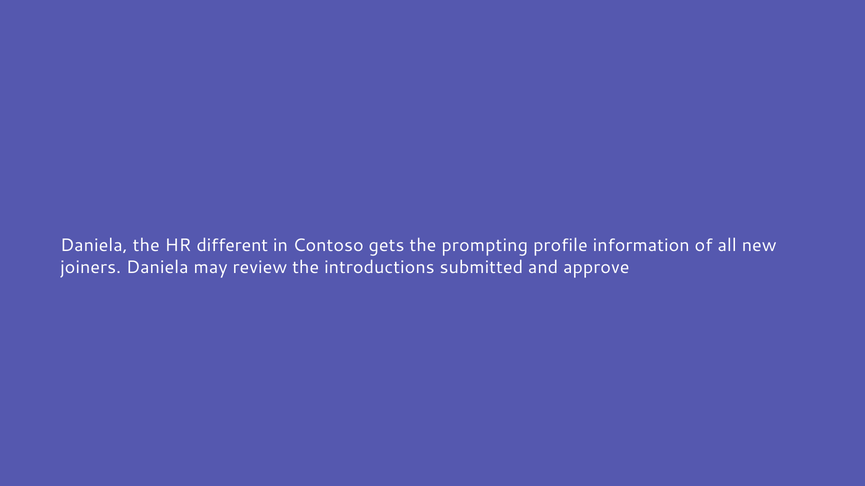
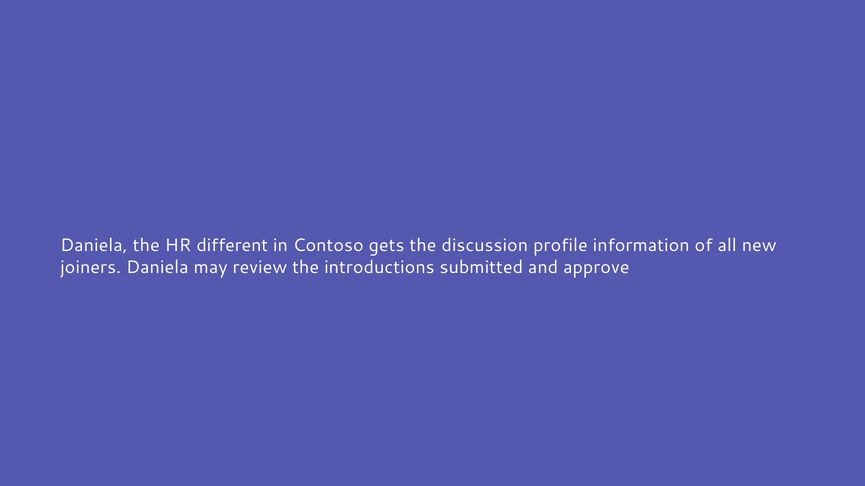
prompting: prompting -> discussion
